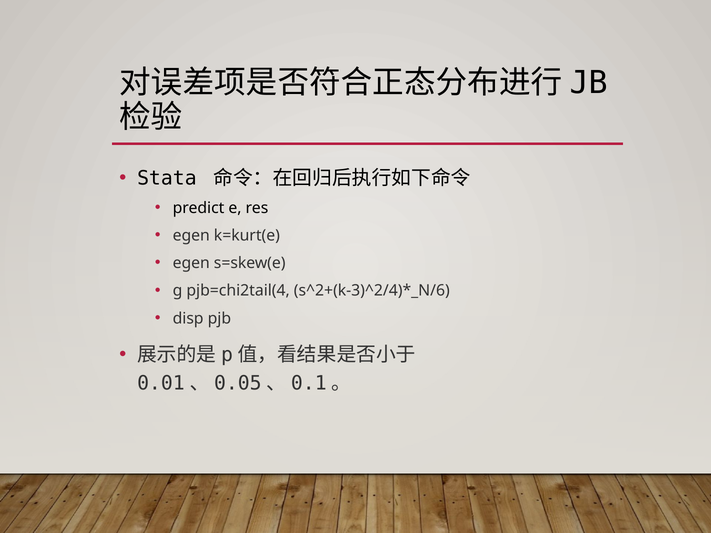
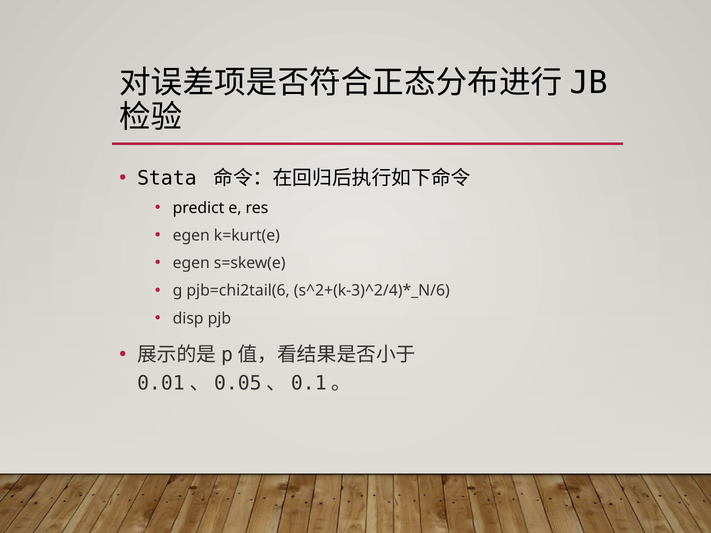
pjb=chi2tail(4: pjb=chi2tail(4 -> pjb=chi2tail(6
